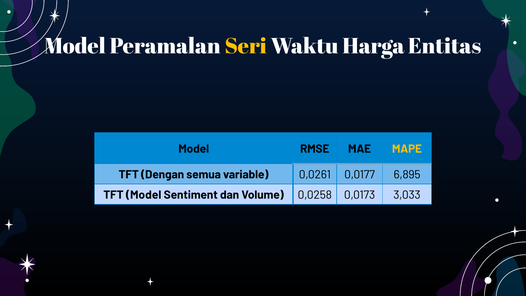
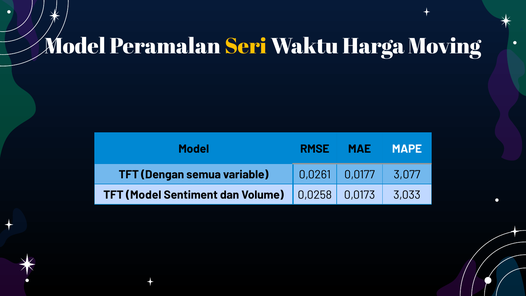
Entitas: Entitas -> Moving
MAPE colour: yellow -> white
6,895: 6,895 -> 3,077
